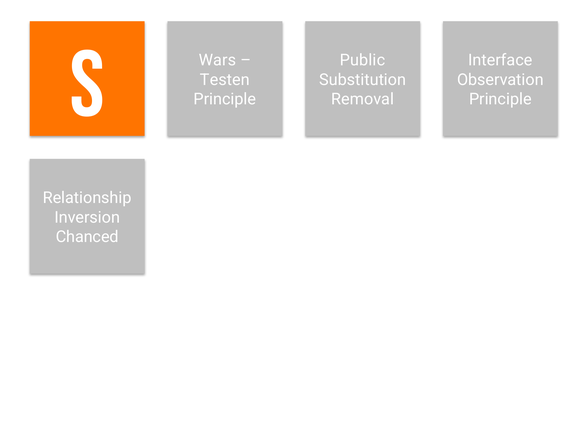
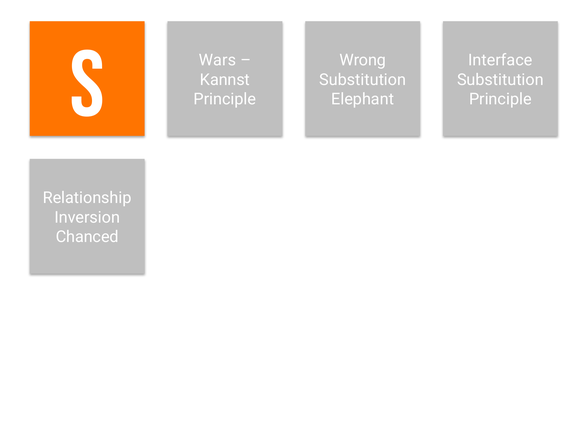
Public: Public -> Wrong
Testen: Testen -> Kannst
Observation at (500, 80): Observation -> Substitution
Removal: Removal -> Elephant
